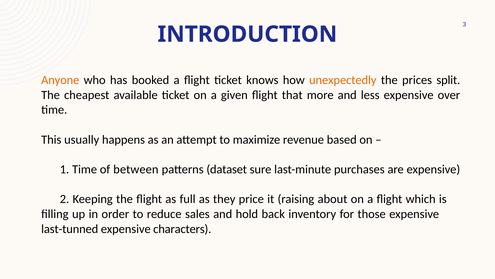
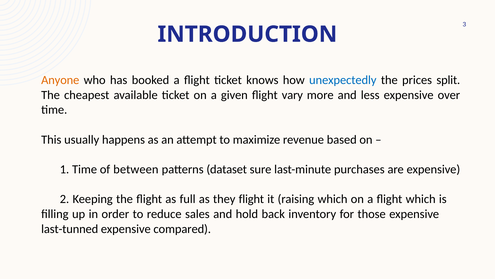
unexpectedly colour: orange -> blue
that: that -> vary
they price: price -> flight
raising about: about -> which
characters: characters -> compared
